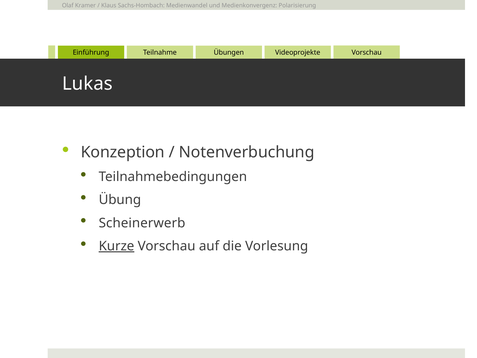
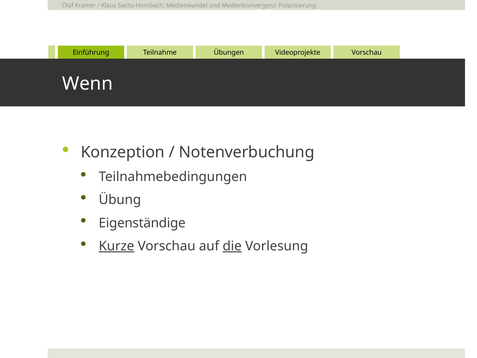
Lukas: Lukas -> Wenn
Scheinerwerb: Scheinerwerb -> Eigenständige
die underline: none -> present
